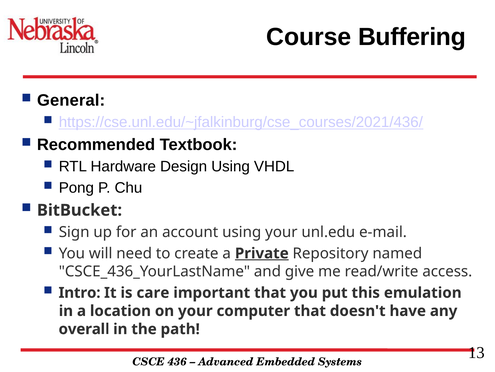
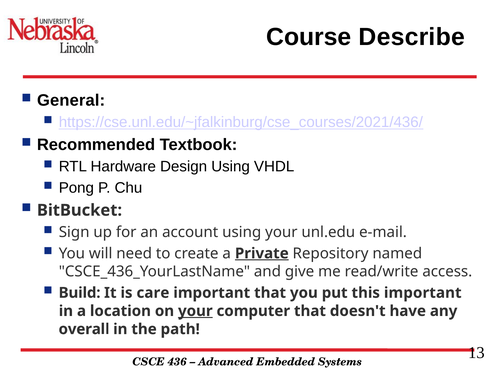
Buffering: Buffering -> Describe
Intro: Intro -> Build
this emulation: emulation -> important
your at (195, 310) underline: none -> present
